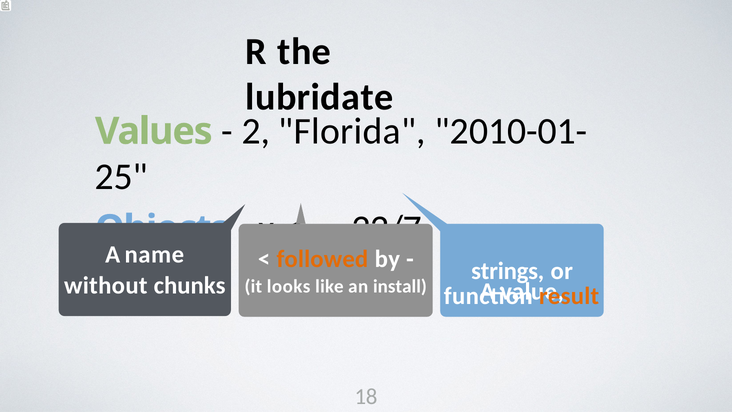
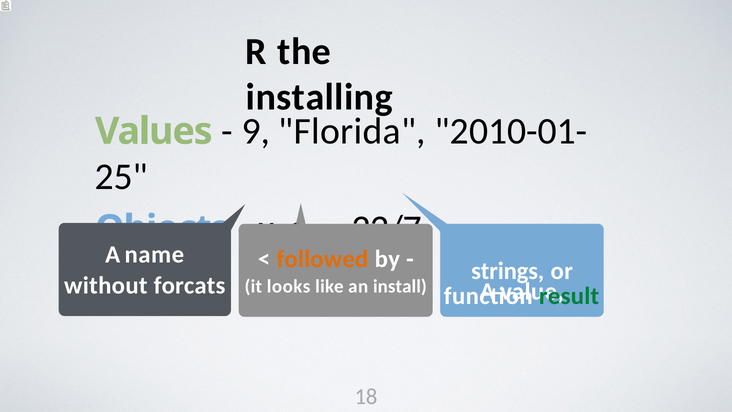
lubridate: lubridate -> installing
2: 2 -> 9
chunks: chunks -> forcats
result colour: orange -> green
